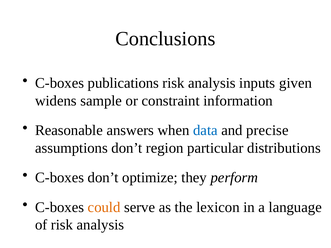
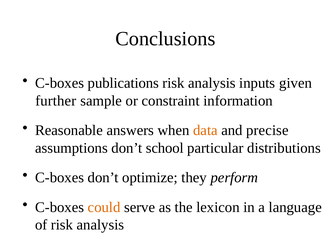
widens: widens -> further
data colour: blue -> orange
region: region -> school
